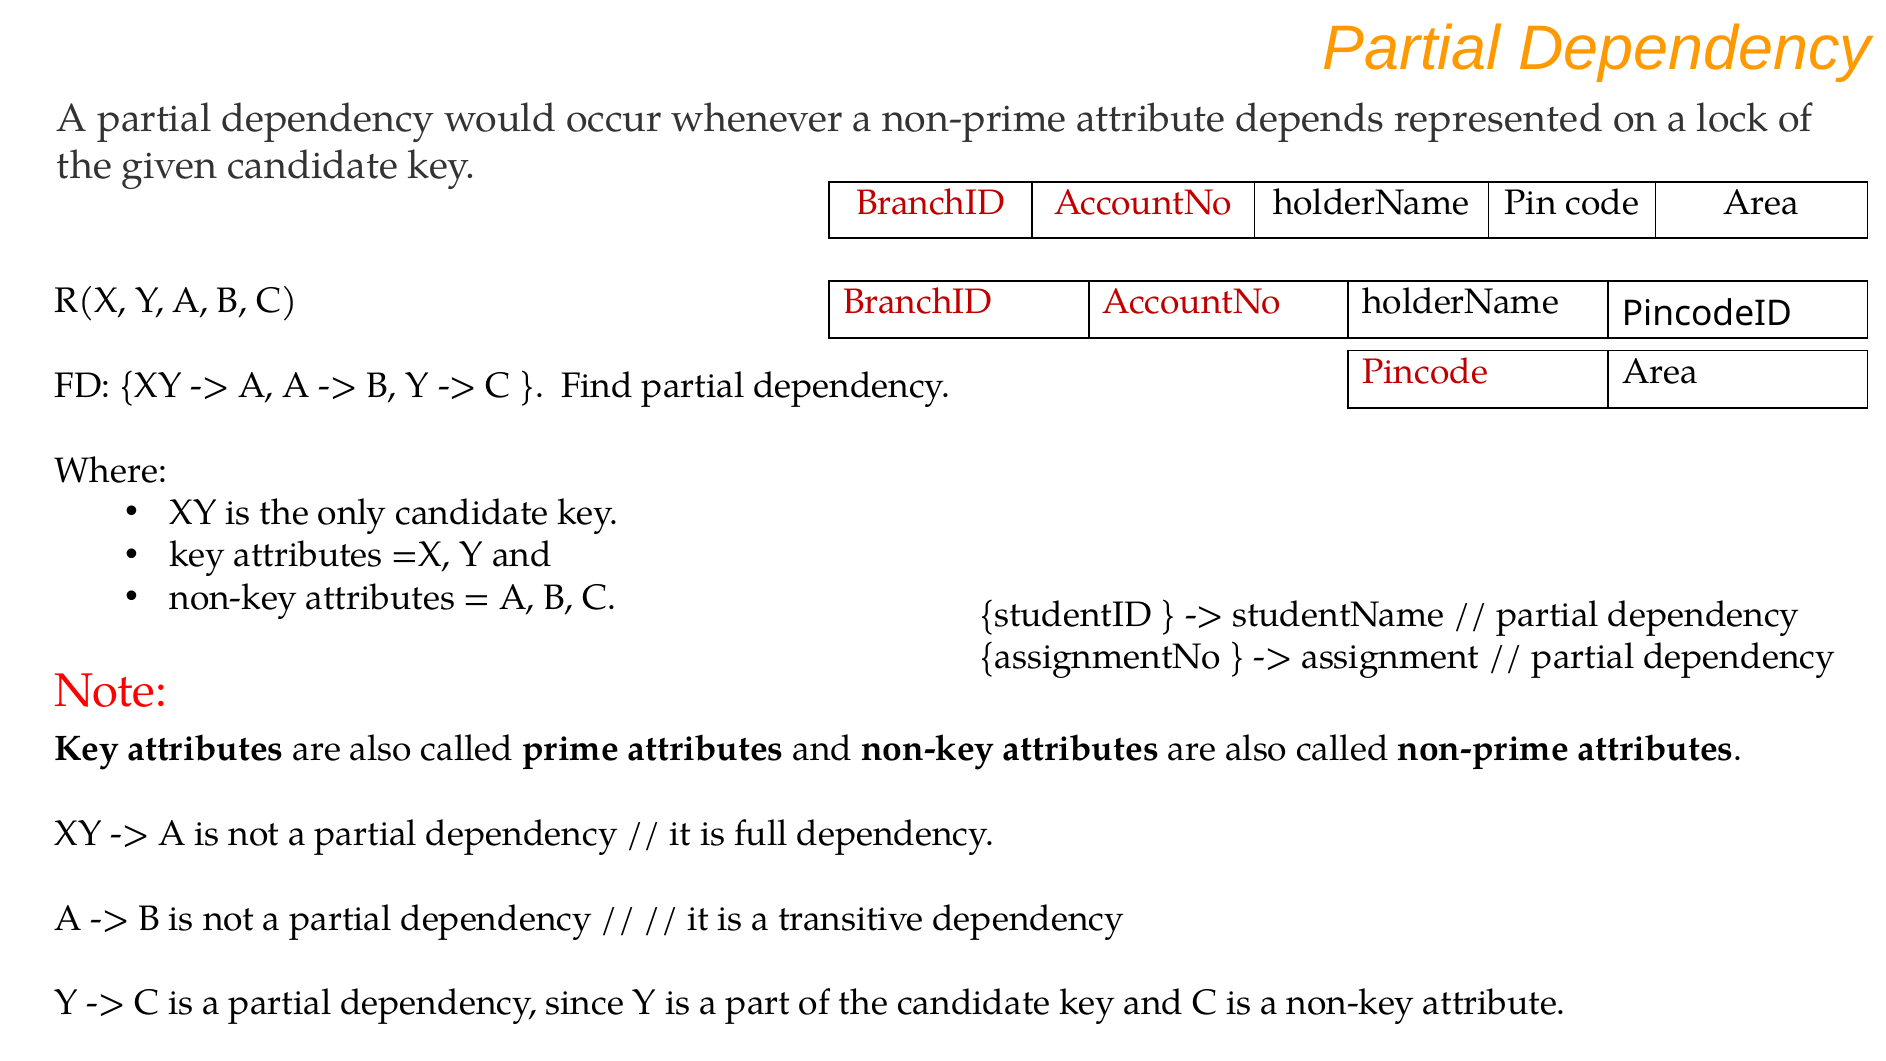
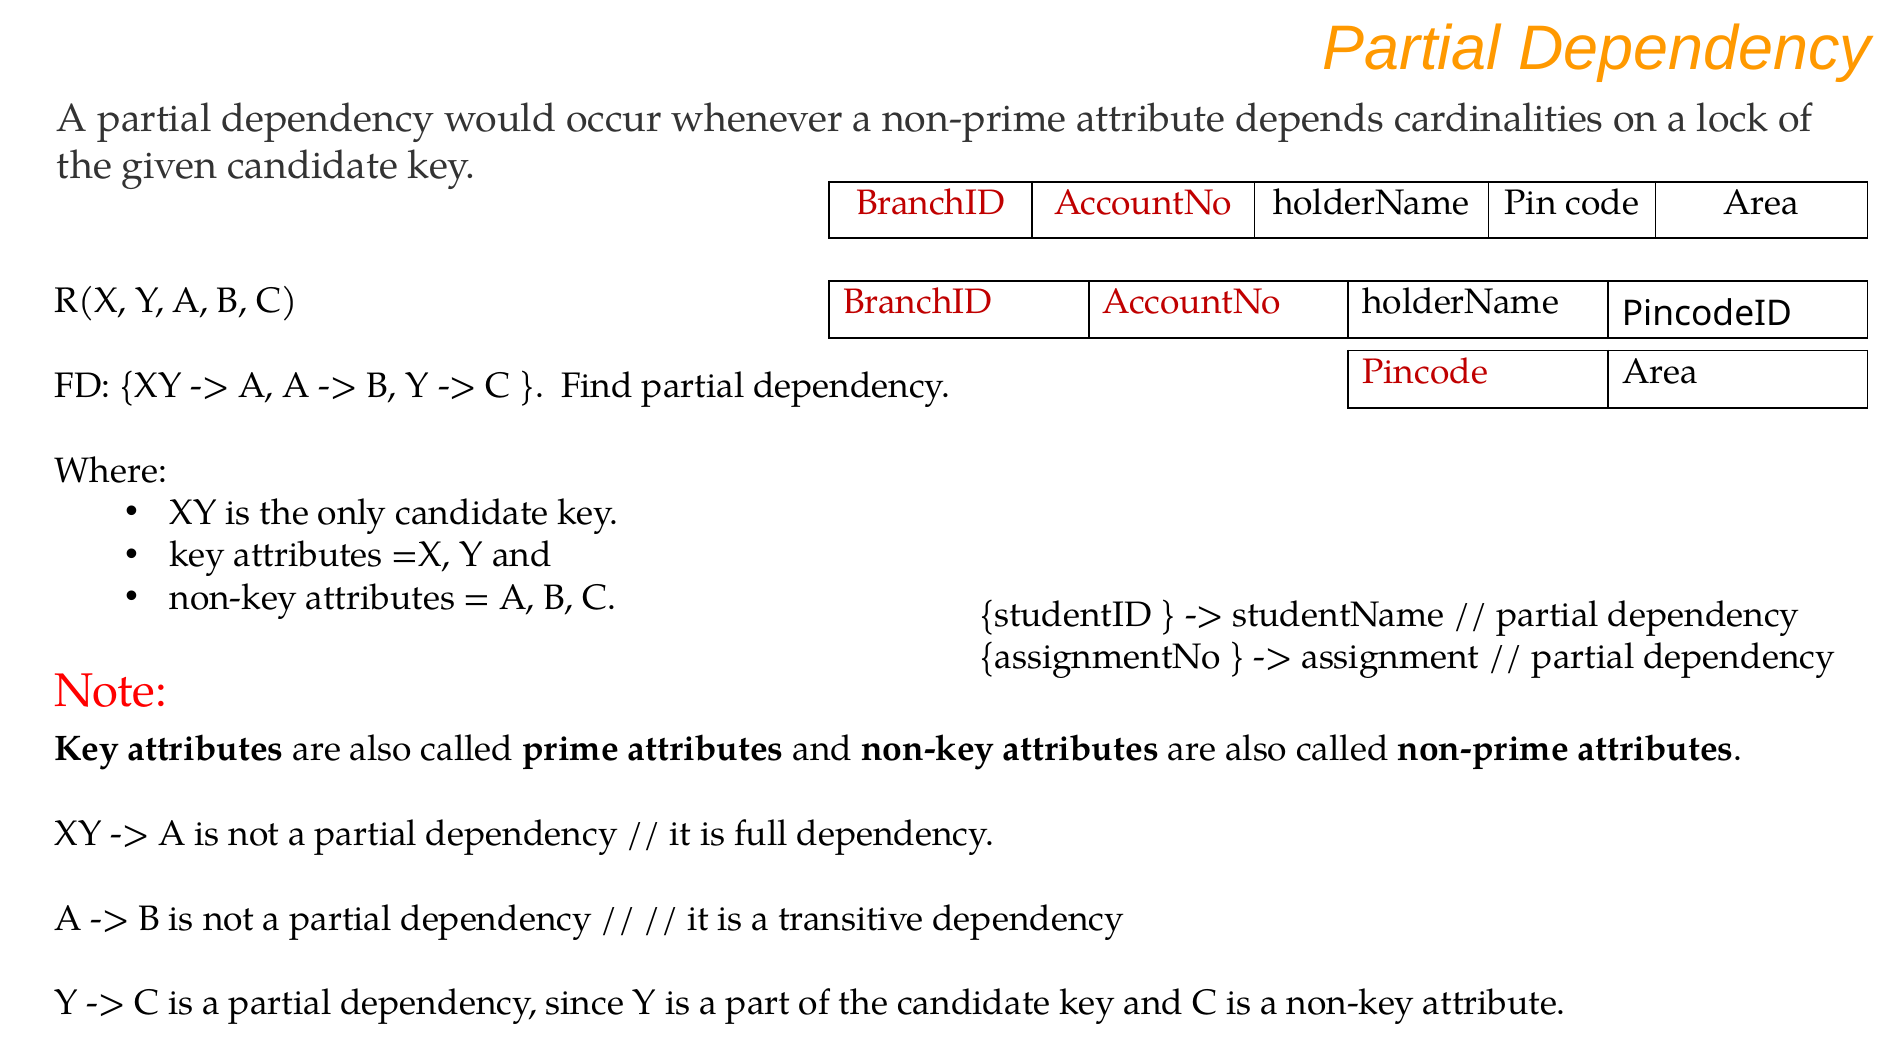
represented: represented -> cardinalities
